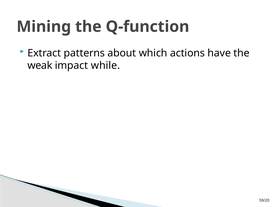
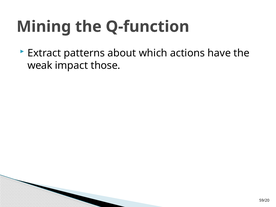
while: while -> those
